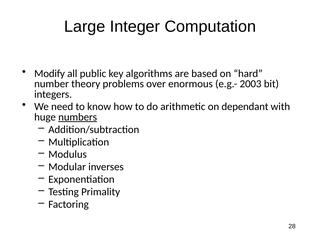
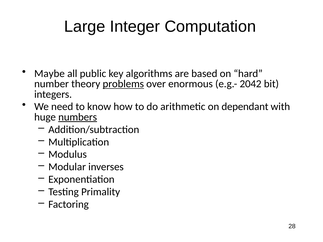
Modify: Modify -> Maybe
problems underline: none -> present
2003: 2003 -> 2042
